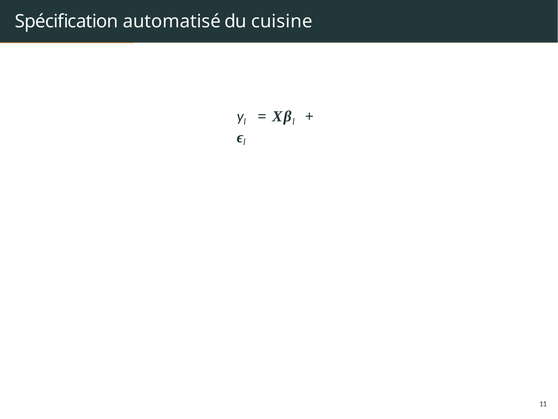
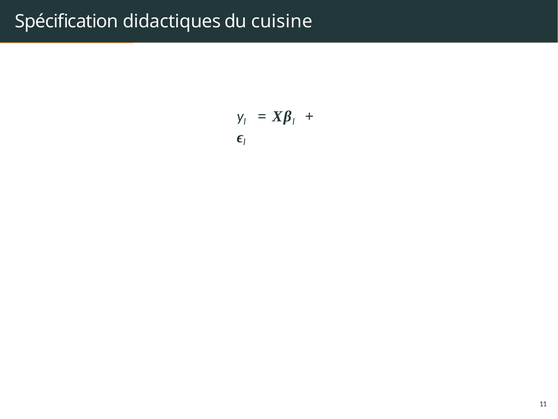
automatisé: automatisé -> didactiques
